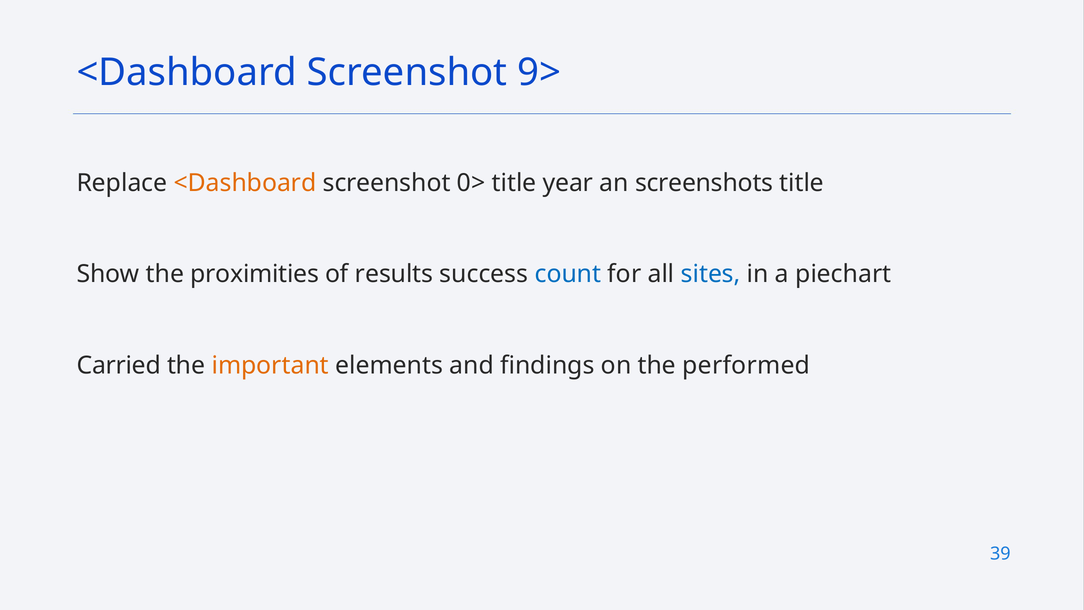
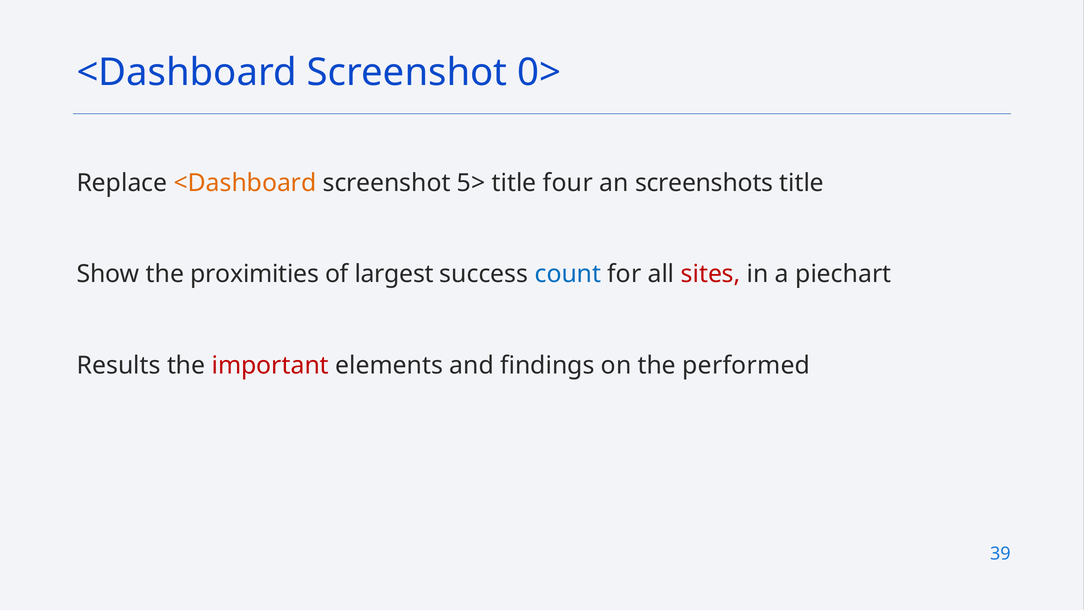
9>: 9> -> 0>
0>: 0> -> 5>
year: year -> four
results: results -> largest
sites colour: blue -> red
Carried: Carried -> Results
important colour: orange -> red
